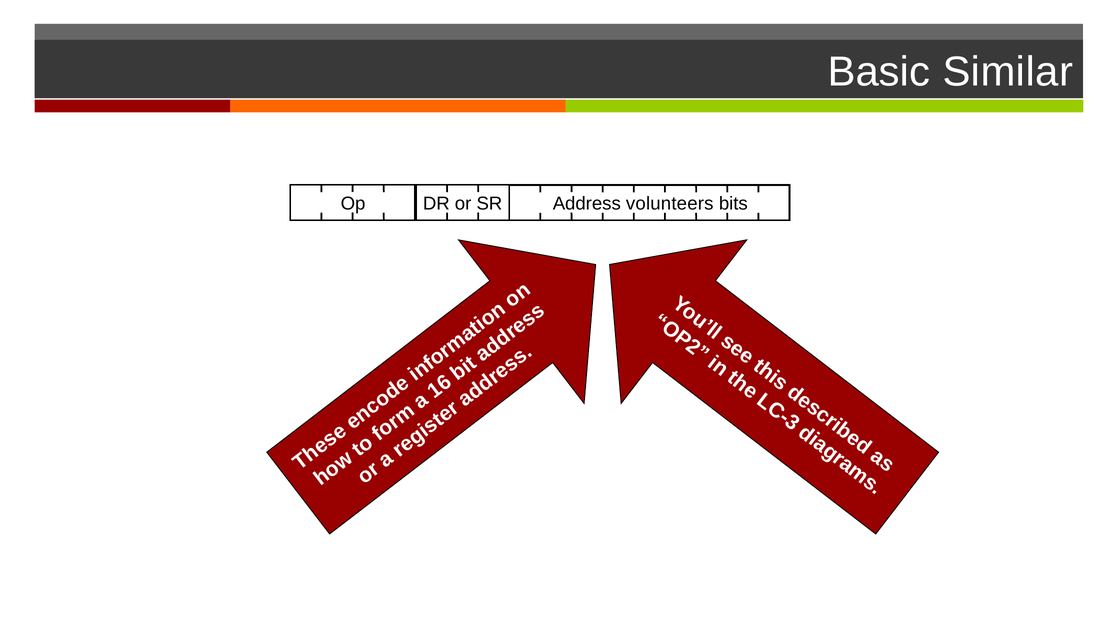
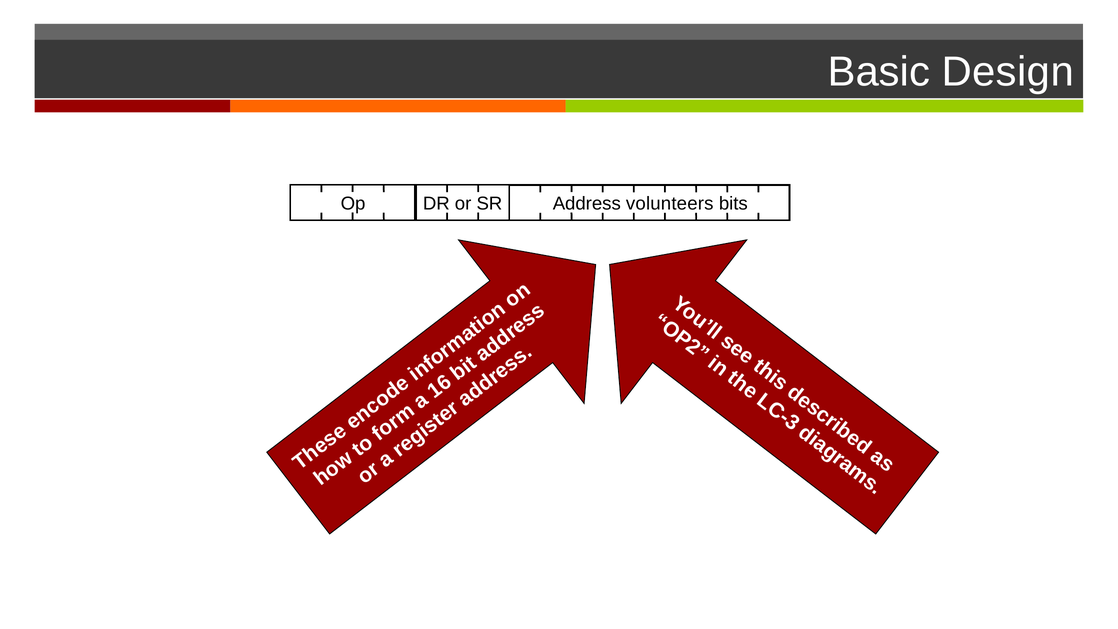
Similar: Similar -> Design
